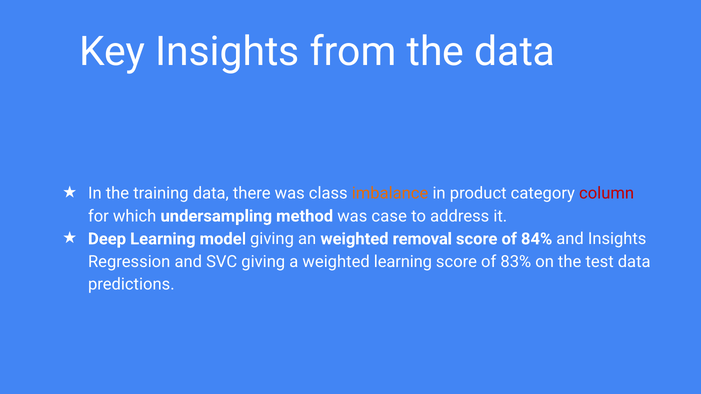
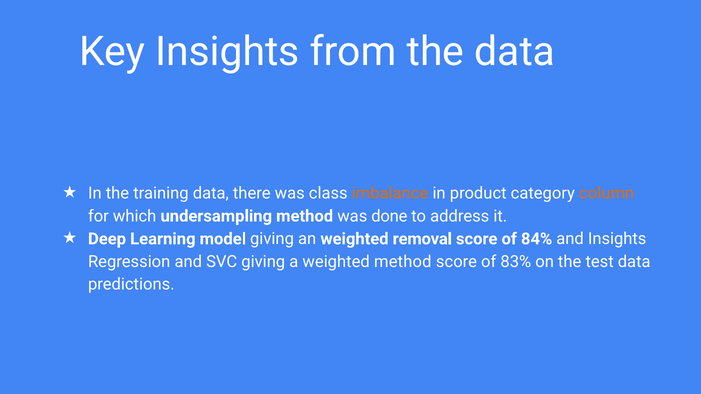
column colour: red -> orange
case: case -> done
weighted learning: learning -> method
